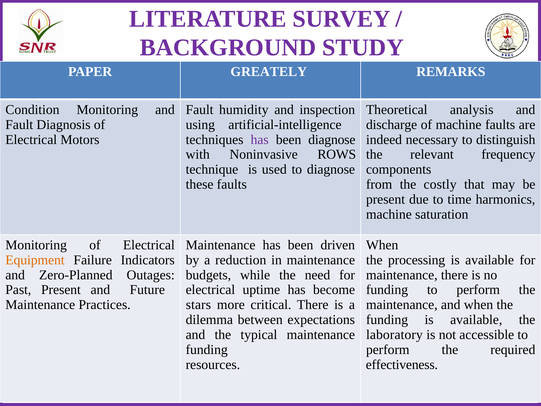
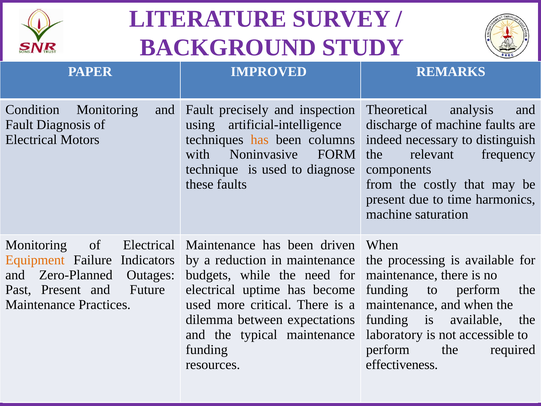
GREATELY: GREATELY -> IMPROVED
humidity: humidity -> precisely
has at (260, 139) colour: purple -> orange
been diagnose: diagnose -> columns
ROWS: ROWS -> FORM
stars at (198, 305): stars -> used
